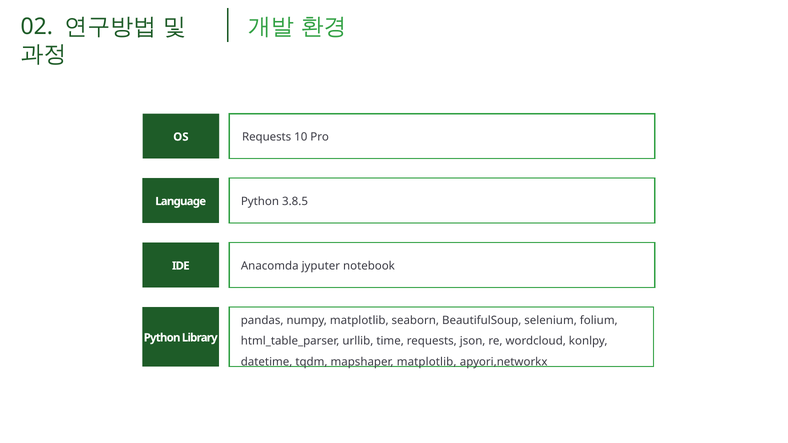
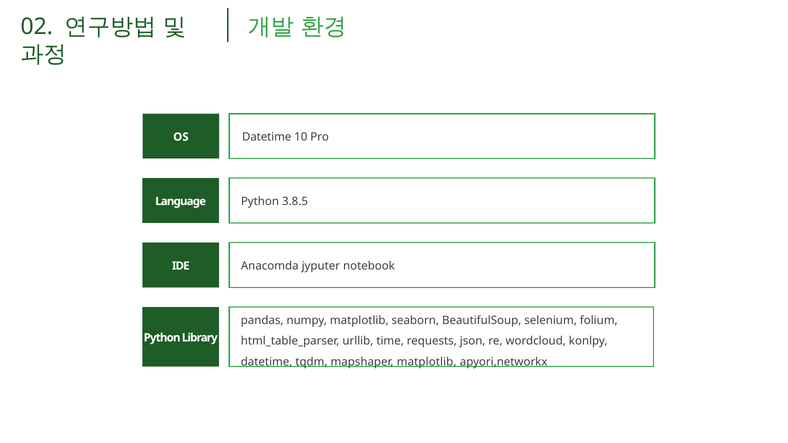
OS Requests: Requests -> Datetime
